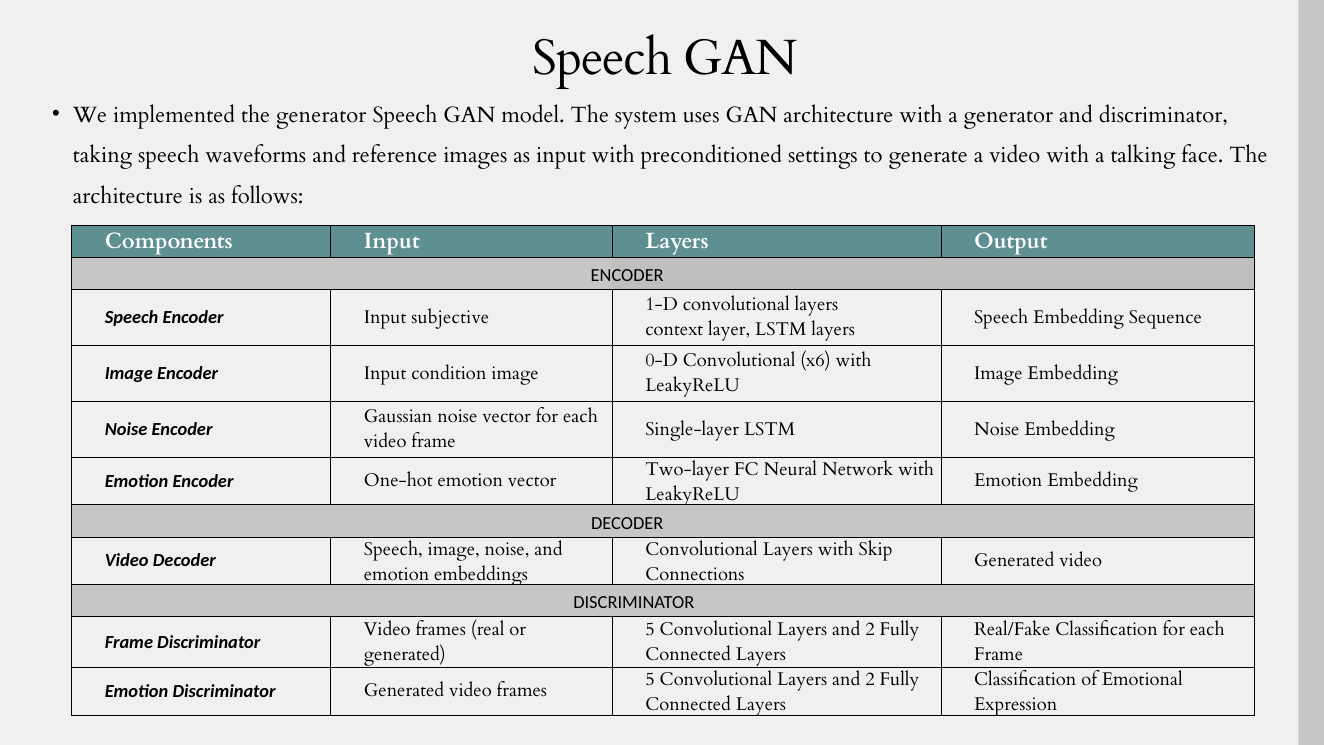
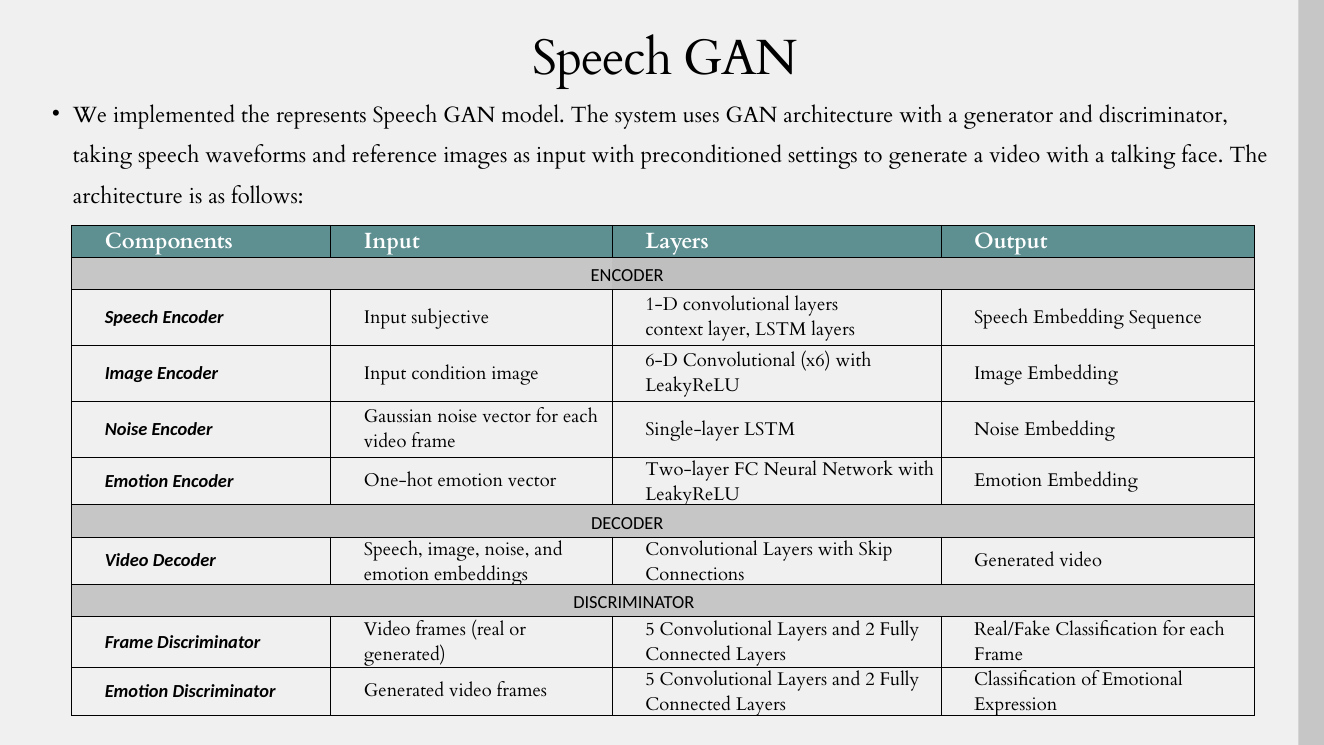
the generator: generator -> represents
0-D: 0-D -> 6-D
